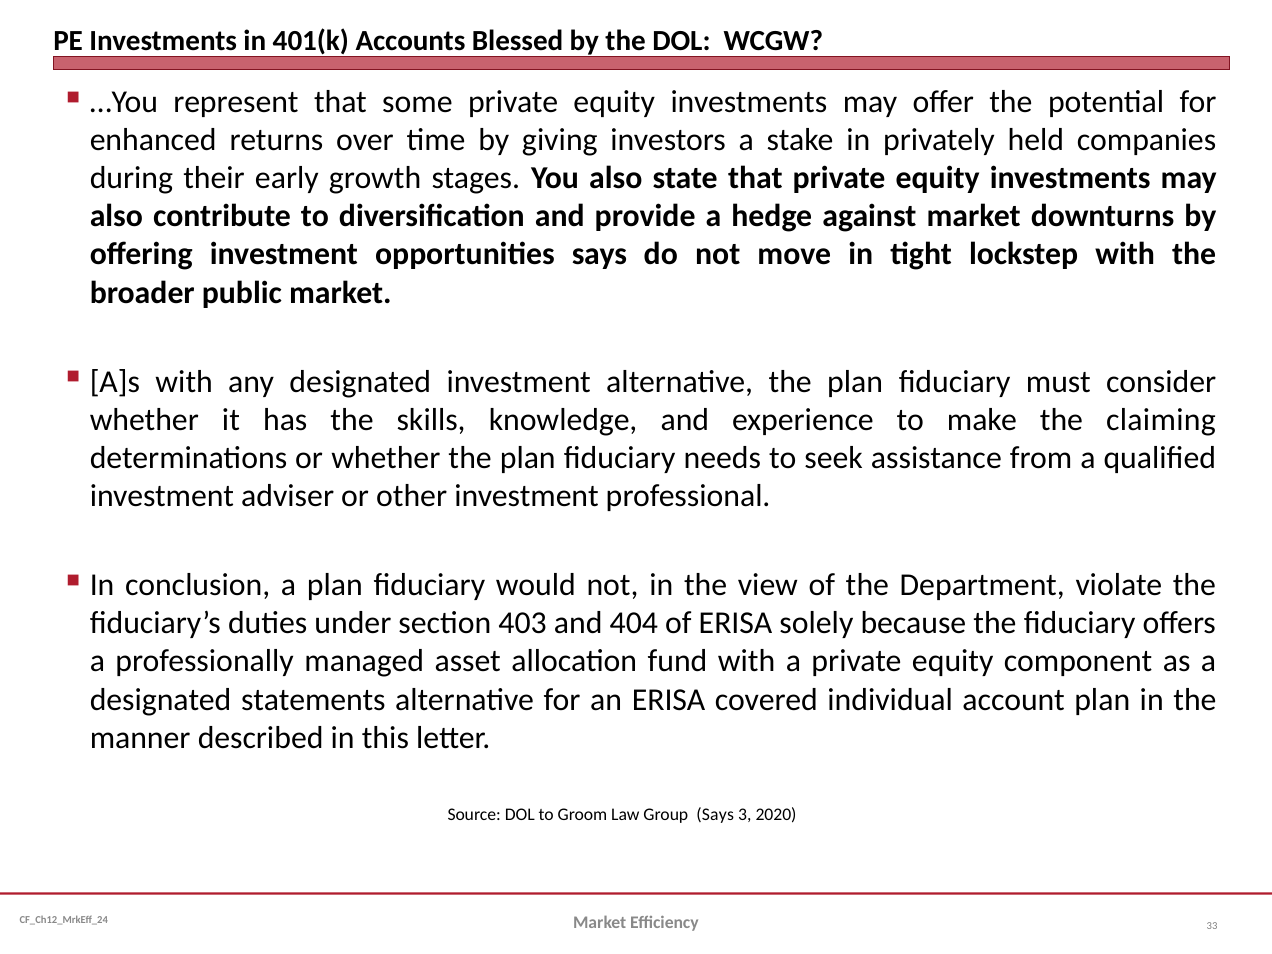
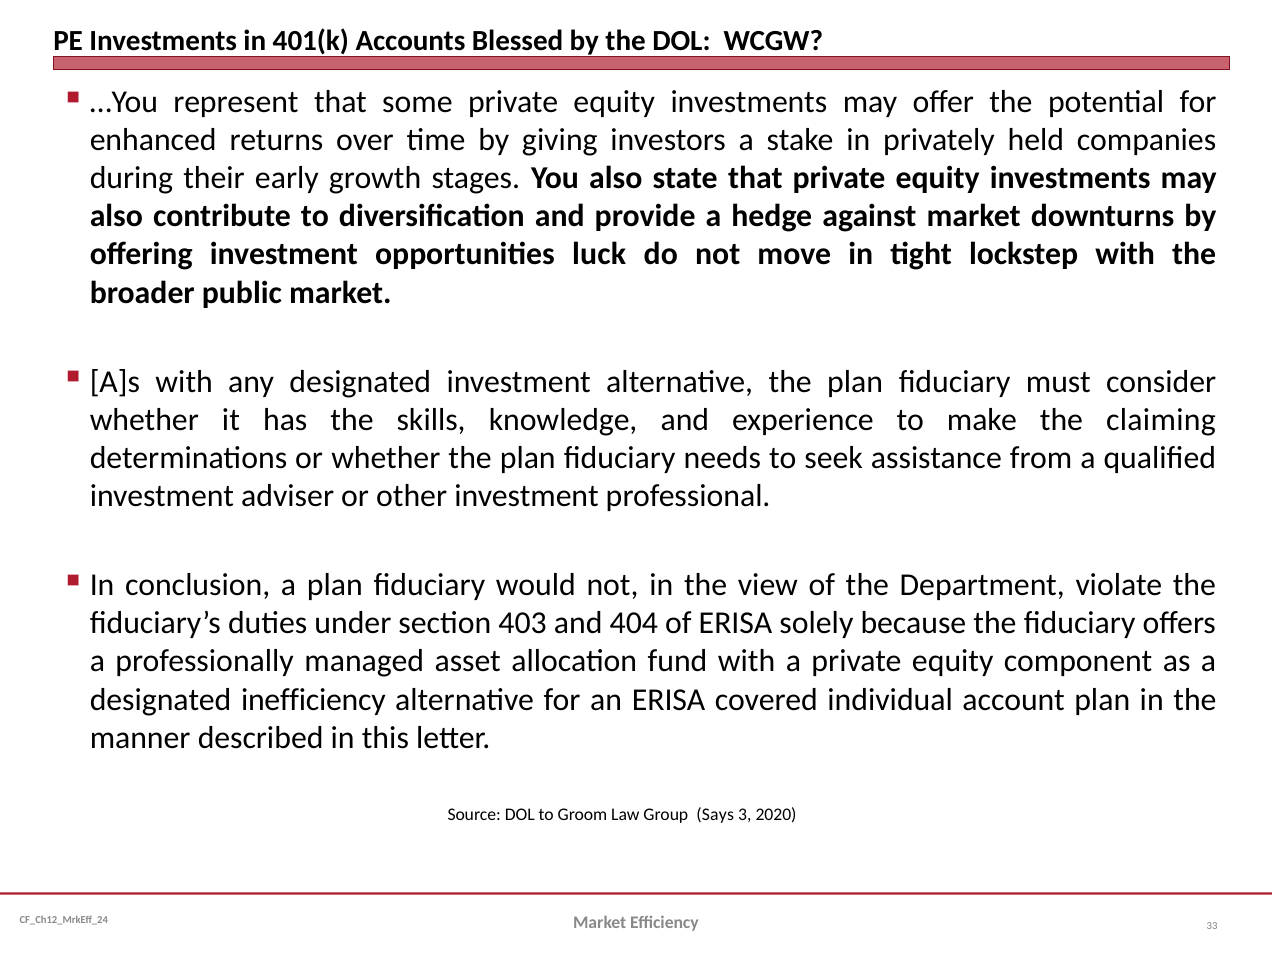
opportunities says: says -> luck
statements: statements -> inefficiency
